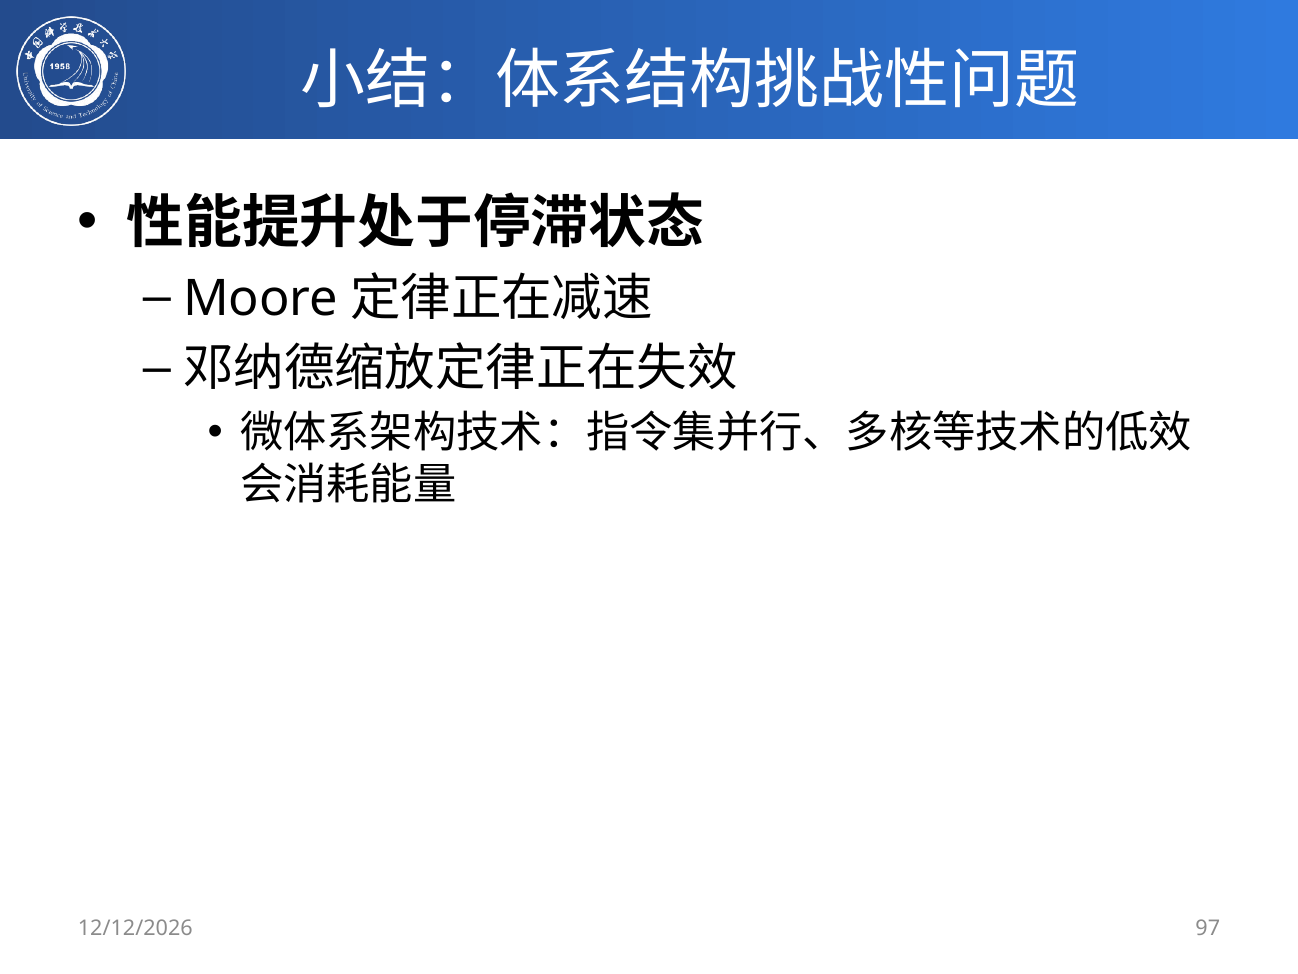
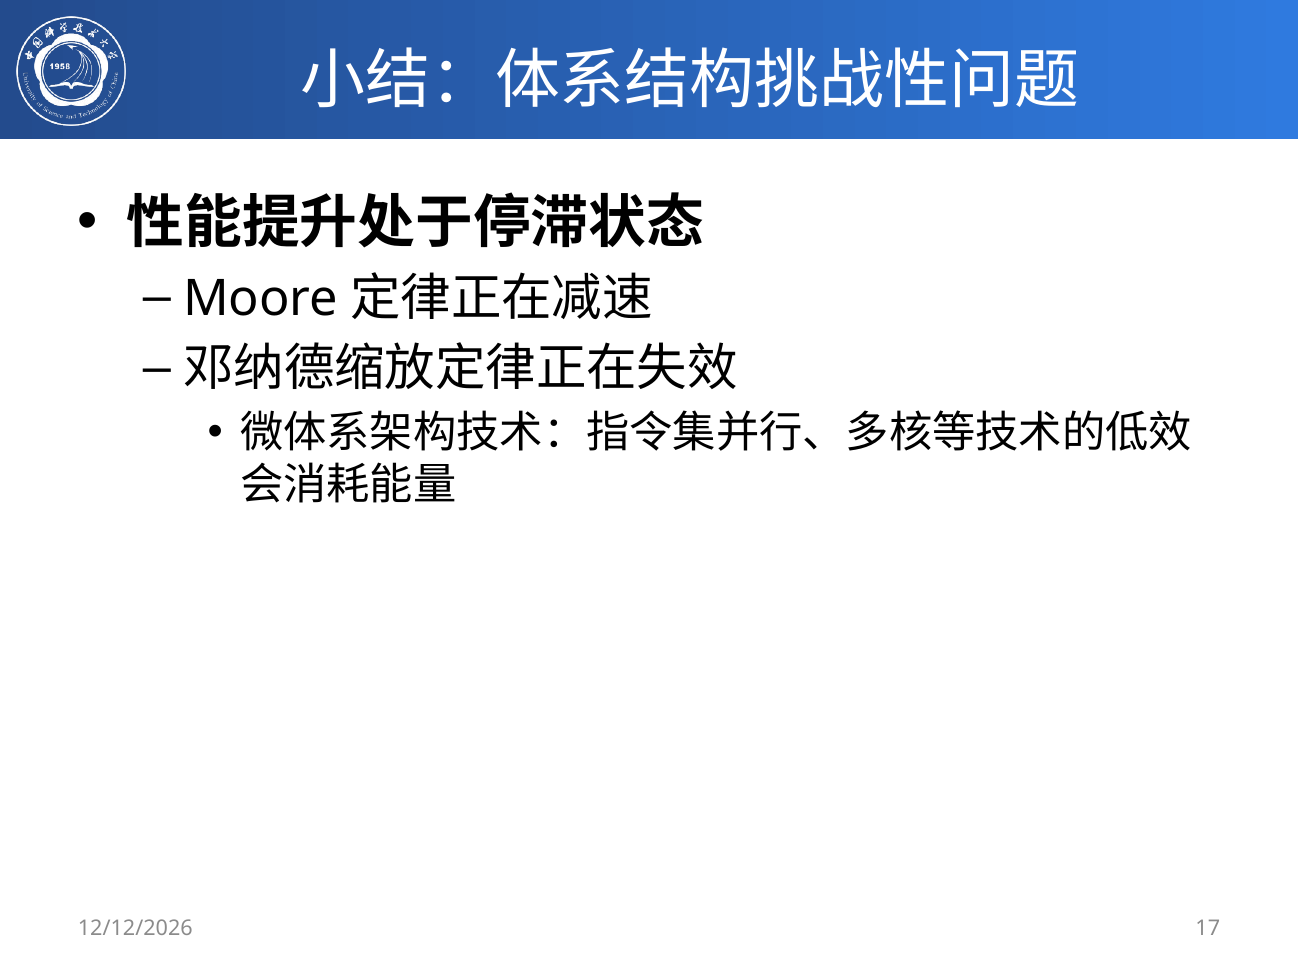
97: 97 -> 17
